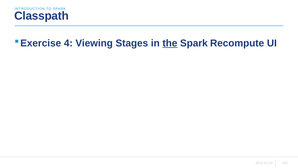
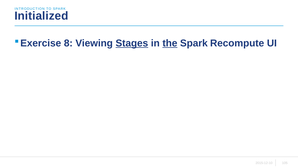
Classpath: Classpath -> Initialized
4: 4 -> 8
Stages underline: none -> present
